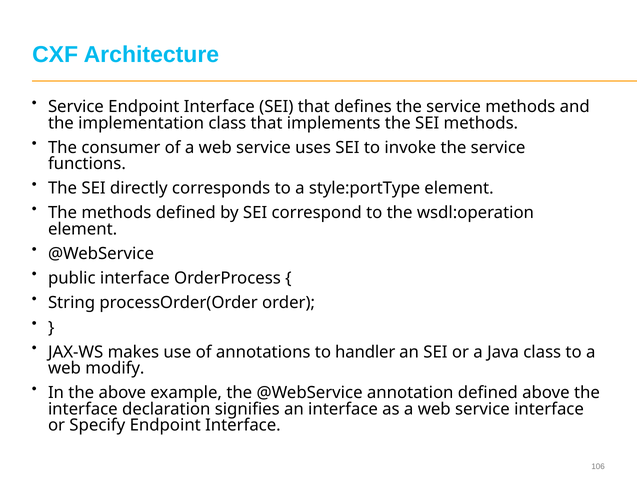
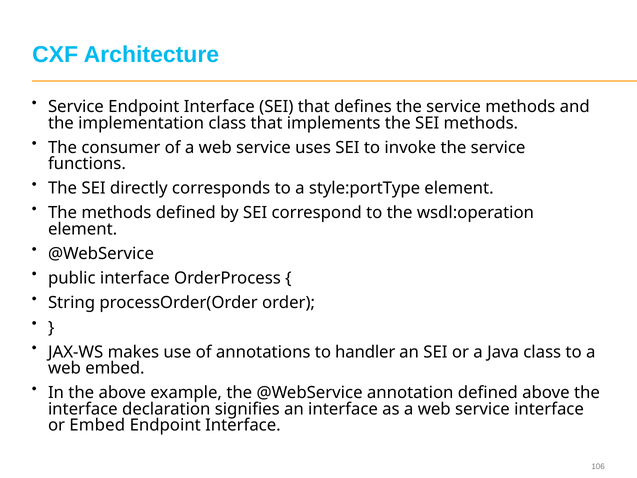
web modify: modify -> embed
or Specify: Specify -> Embed
